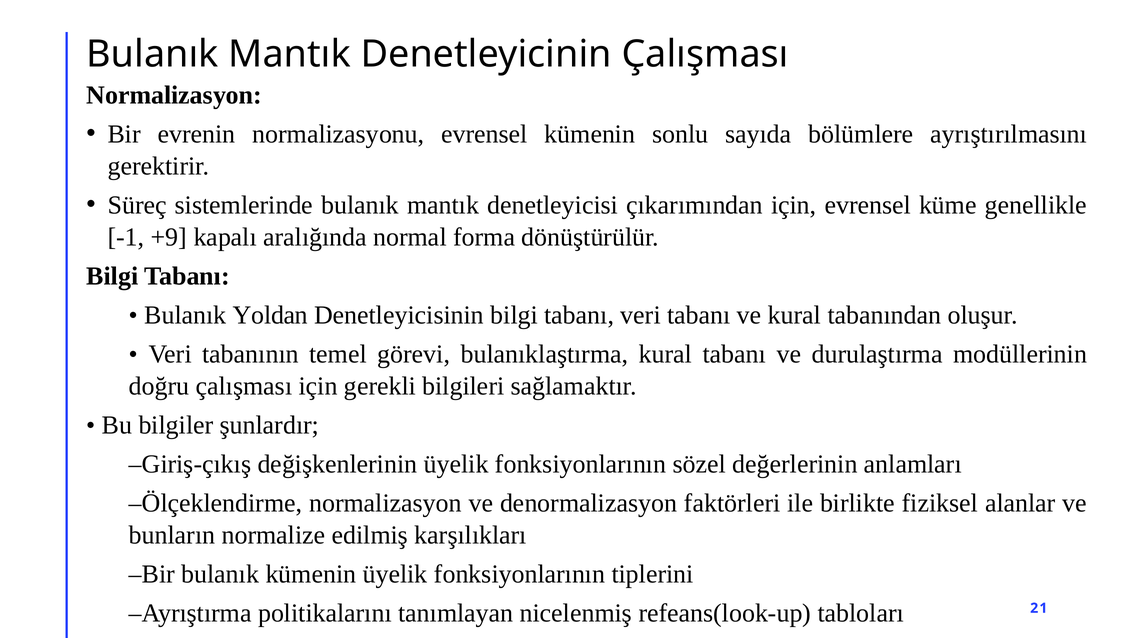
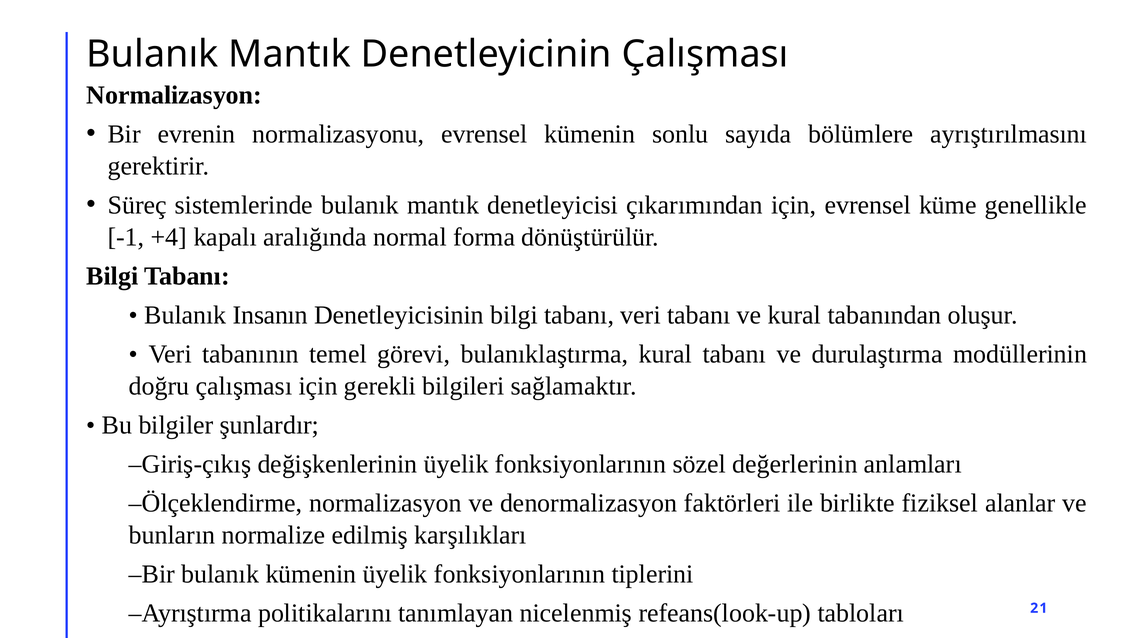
+9: +9 -> +4
Yoldan: Yoldan -> Insanın
